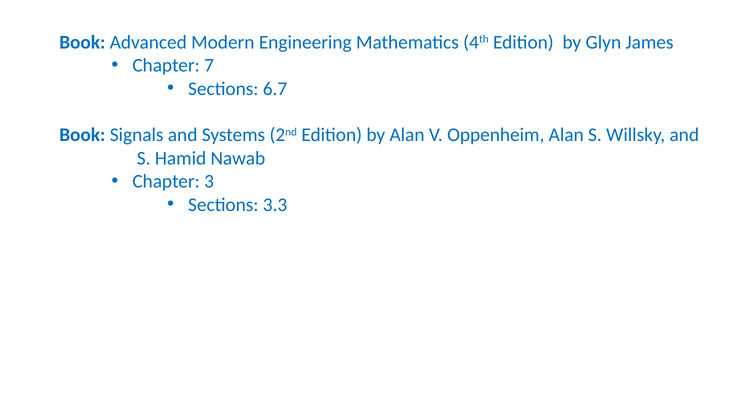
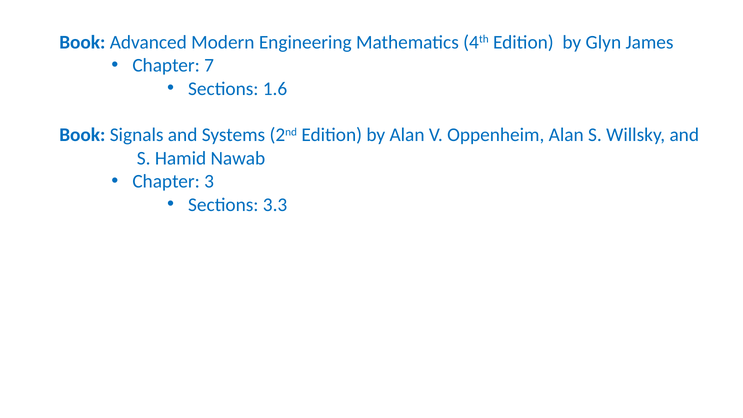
6.7: 6.7 -> 1.6
